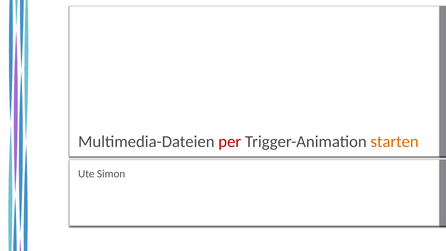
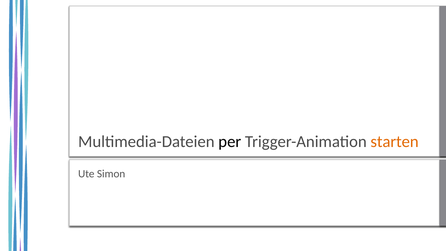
per colour: red -> black
